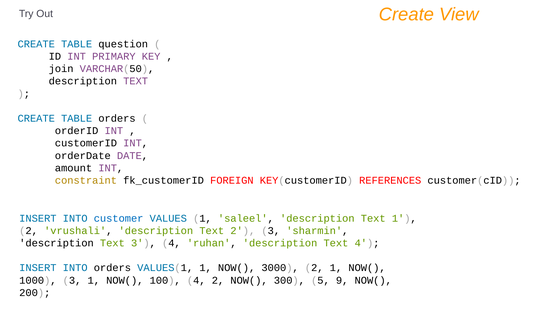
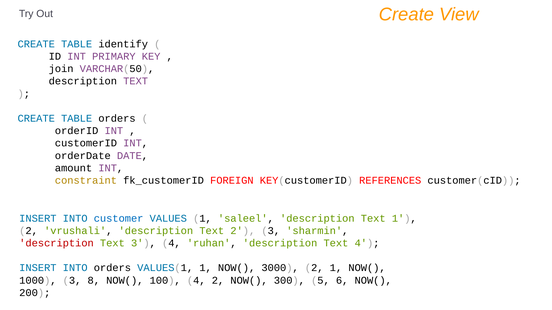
question: question -> identify
description at (57, 243) colour: black -> red
3 1: 1 -> 8
9: 9 -> 6
